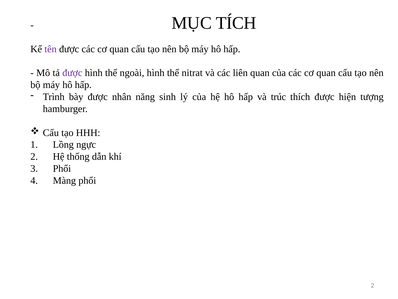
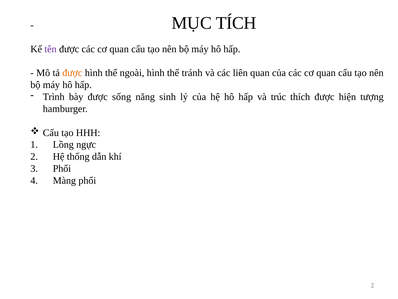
được at (72, 73) colour: purple -> orange
nitrat: nitrat -> tránh
nhân: nhân -> sống
